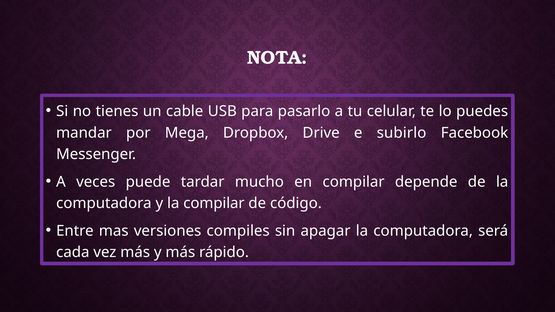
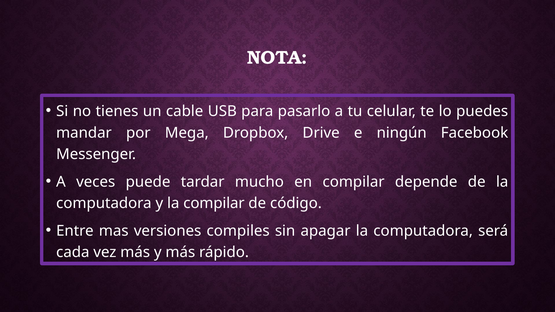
subirlo: subirlo -> ningún
